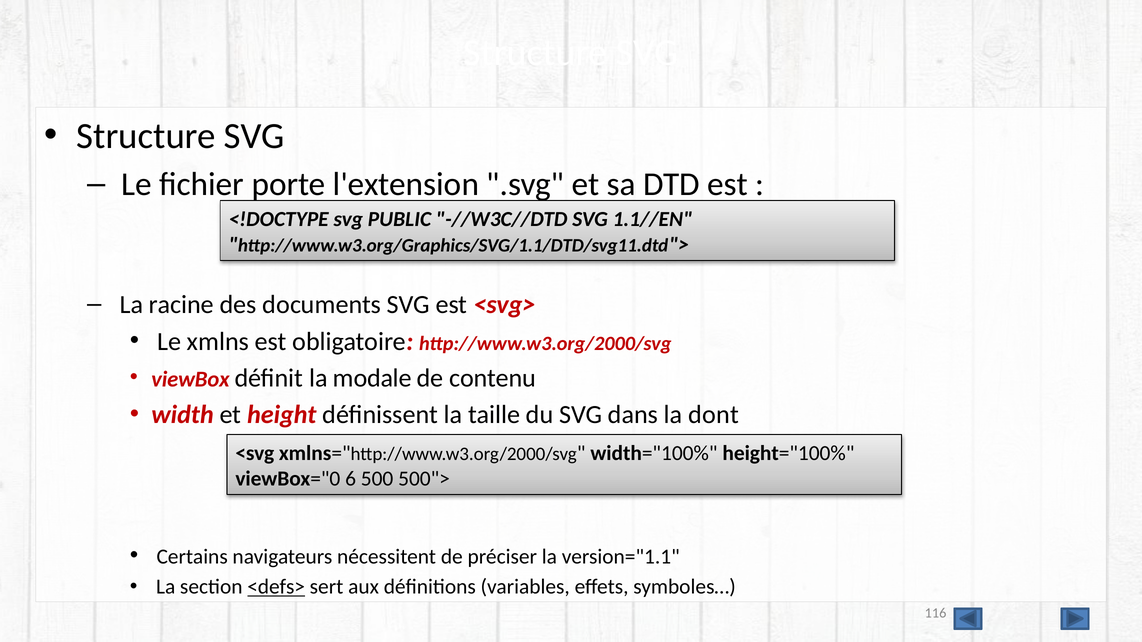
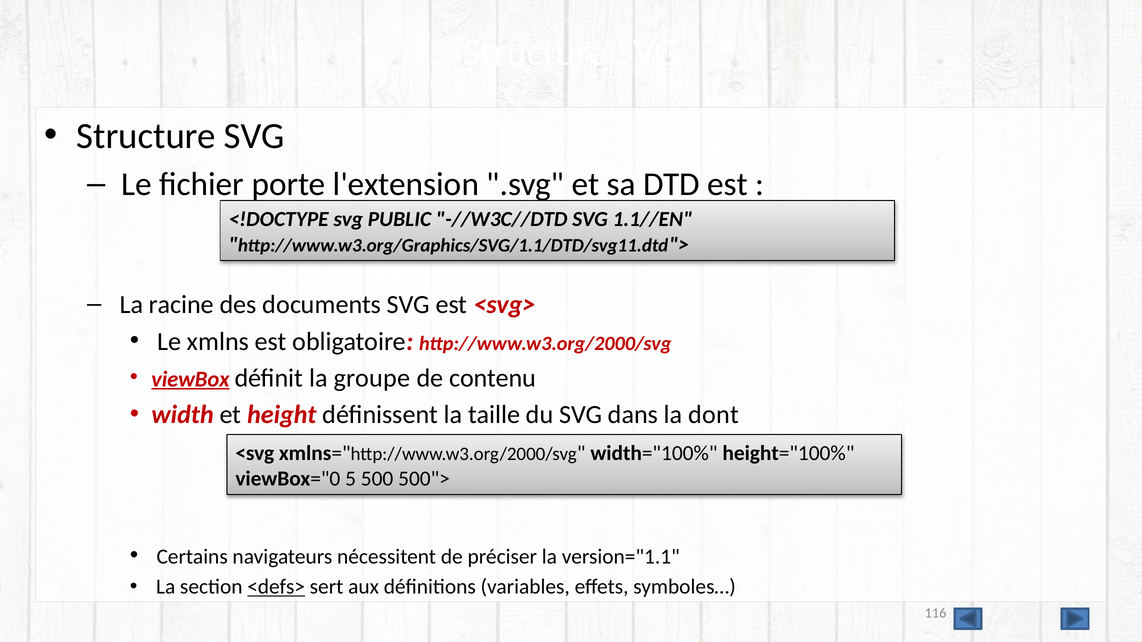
viewBox underline: none -> present
modale: modale -> groupe
6: 6 -> 5
